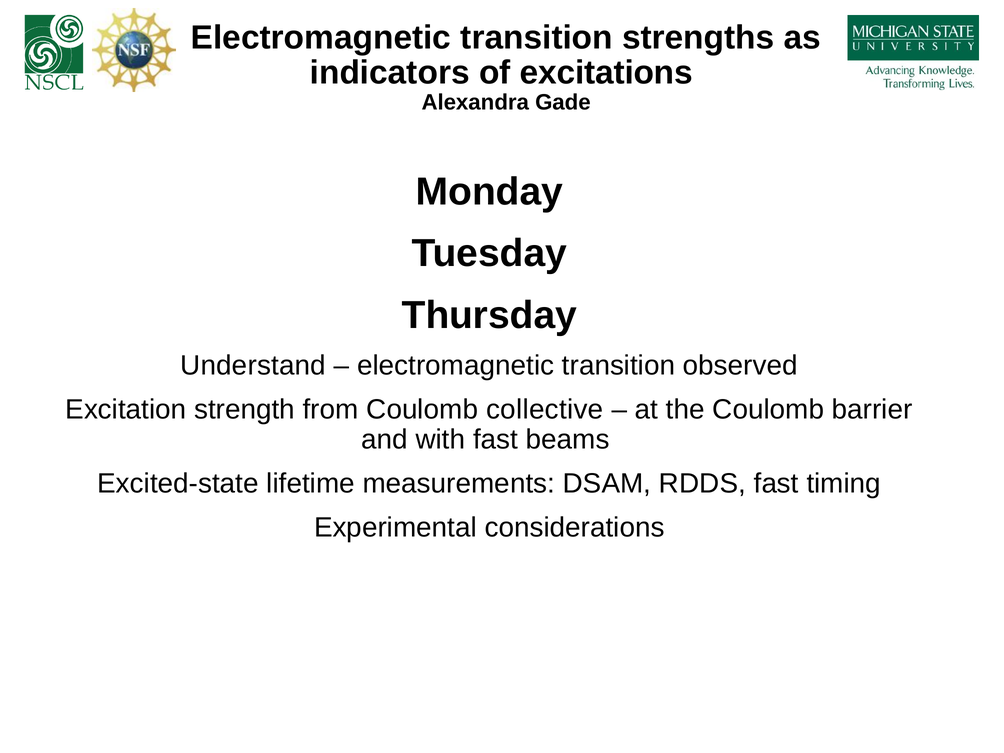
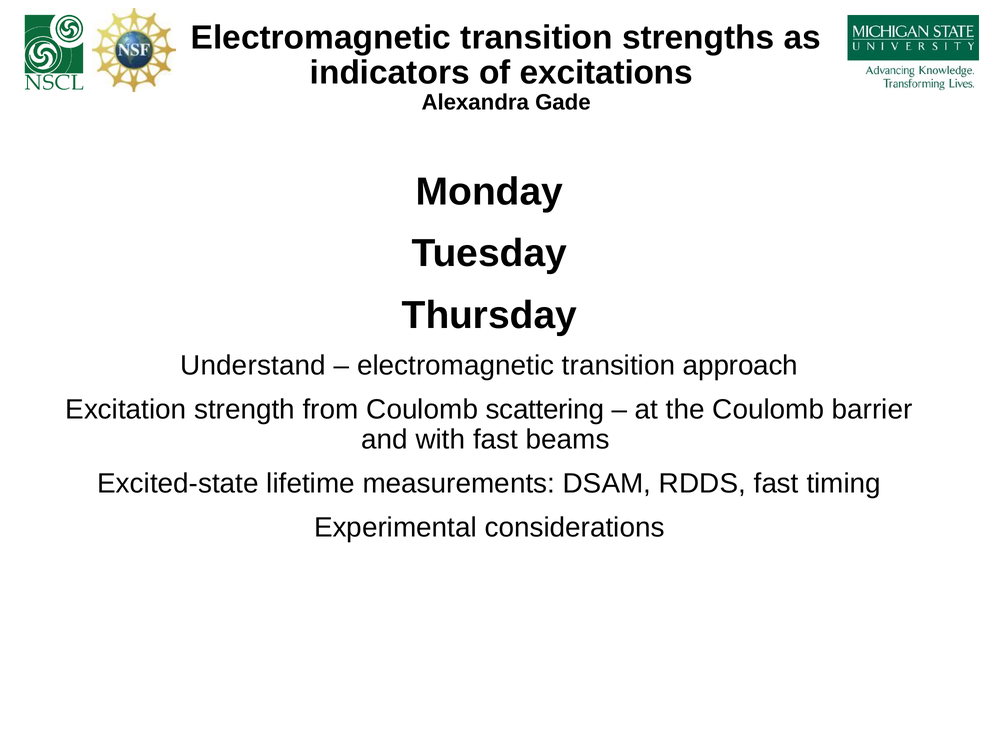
observed: observed -> approach
collective: collective -> scattering
